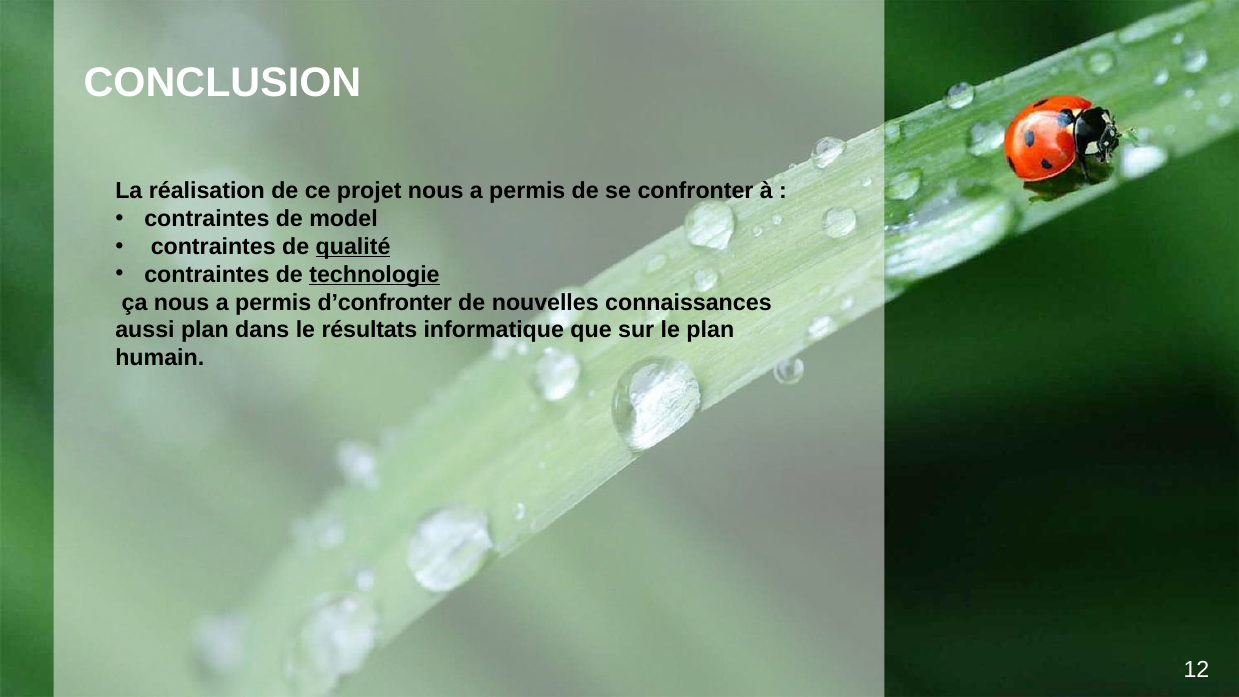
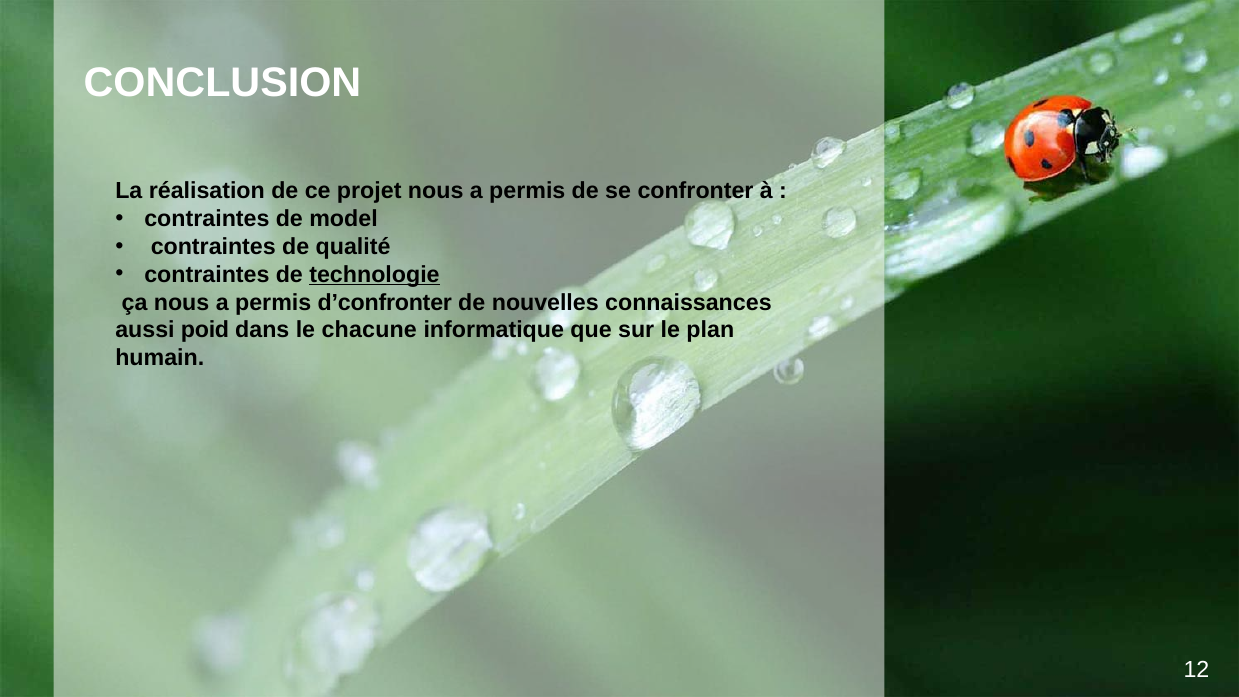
qualité underline: present -> none
aussi plan: plan -> poid
résultats: résultats -> chacune
